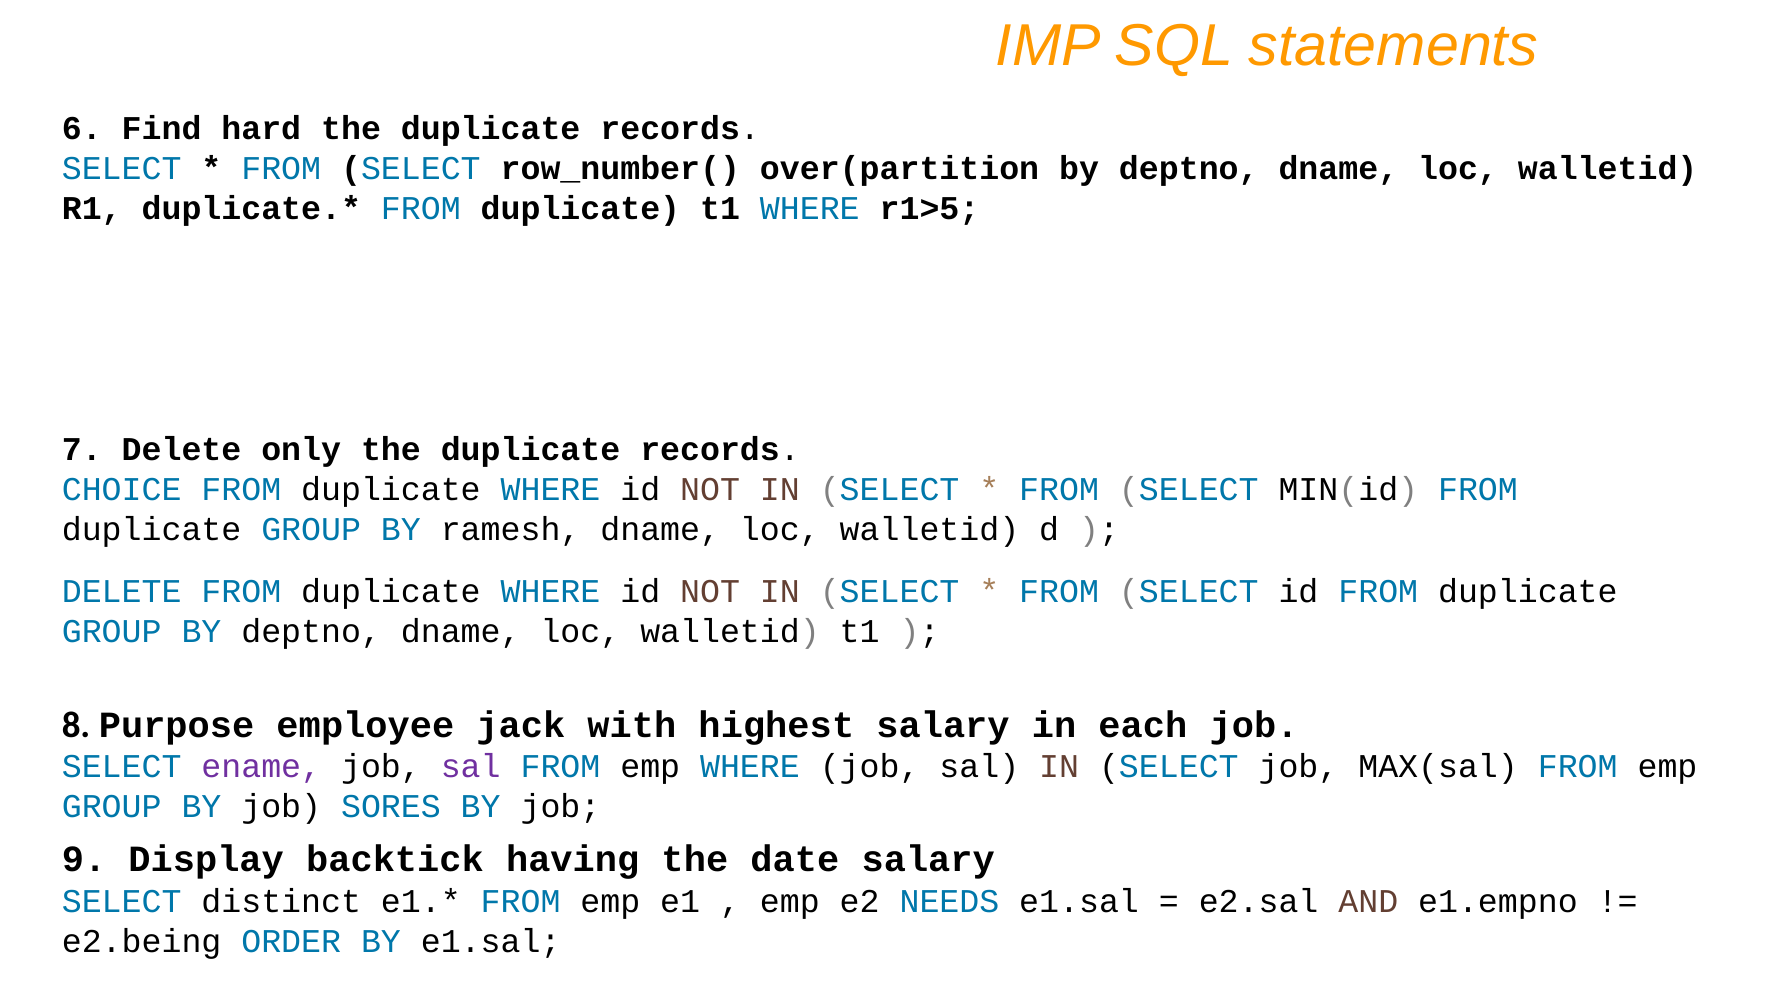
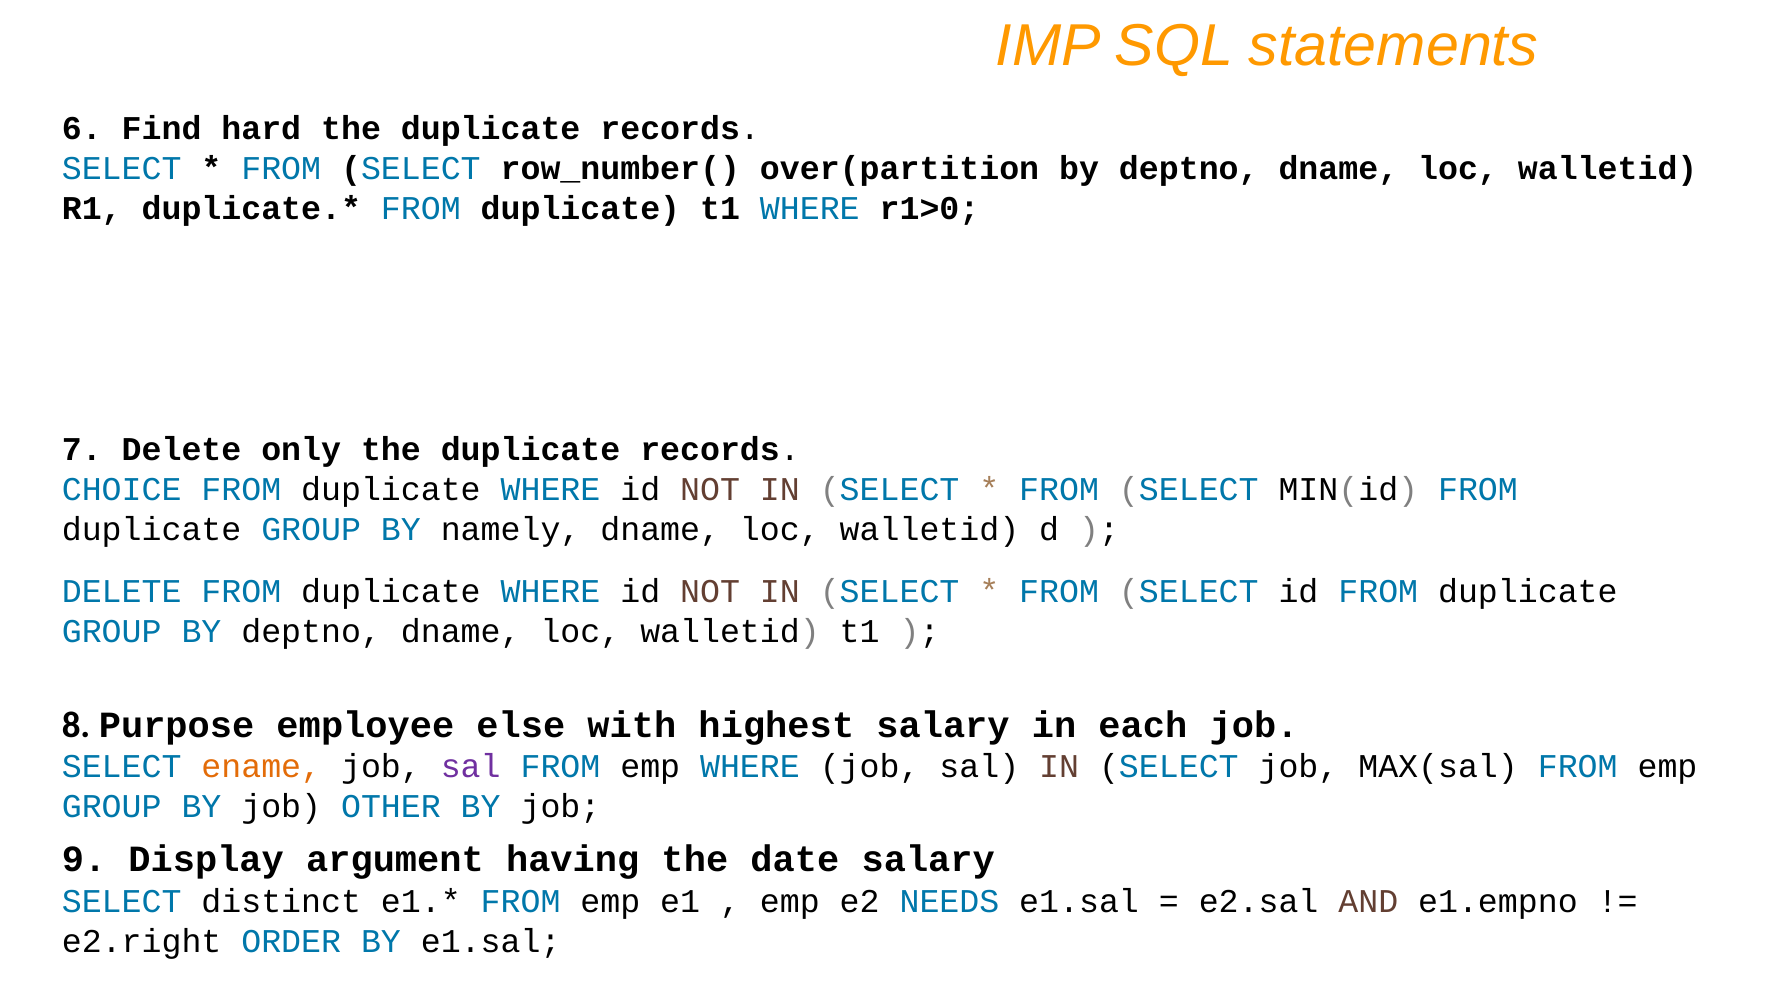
r1>5: r1>5 -> r1>0
ramesh: ramesh -> namely
jack: jack -> else
ename colour: purple -> orange
SORES: SORES -> OTHER
backtick: backtick -> argument
e2.being: e2.being -> e2.right
